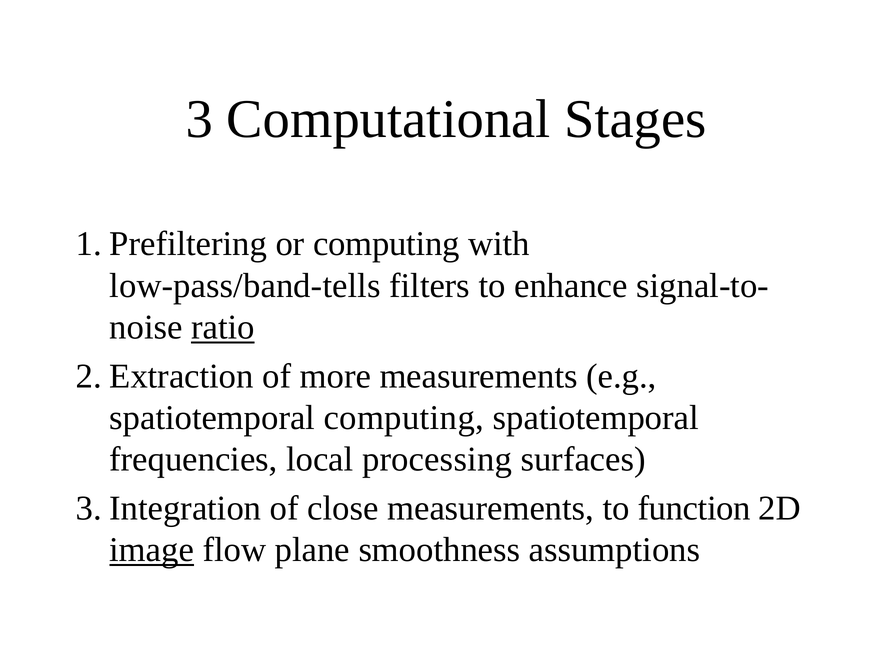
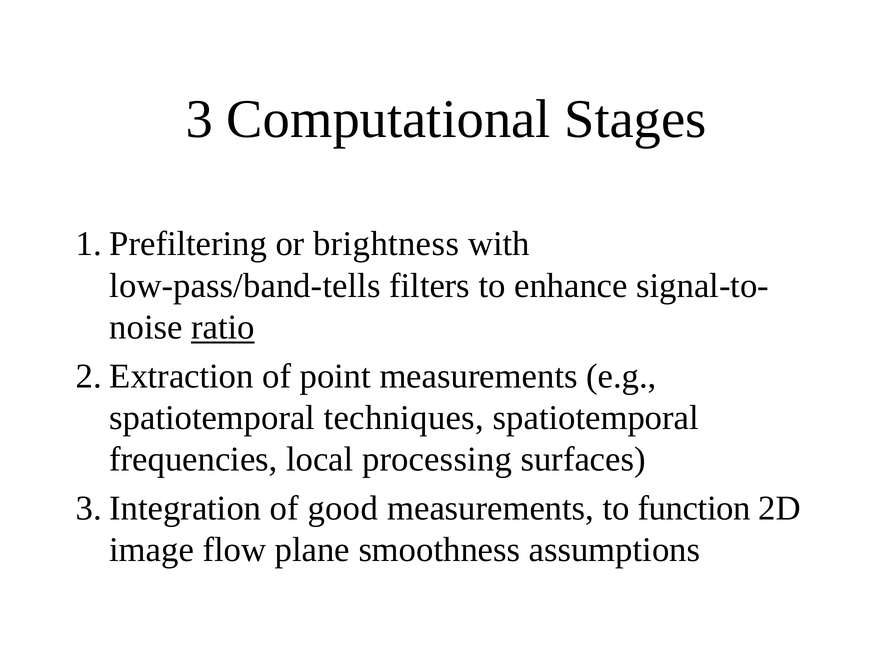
or computing: computing -> brightness
more: more -> point
spatiotemporal computing: computing -> techniques
close: close -> good
image underline: present -> none
